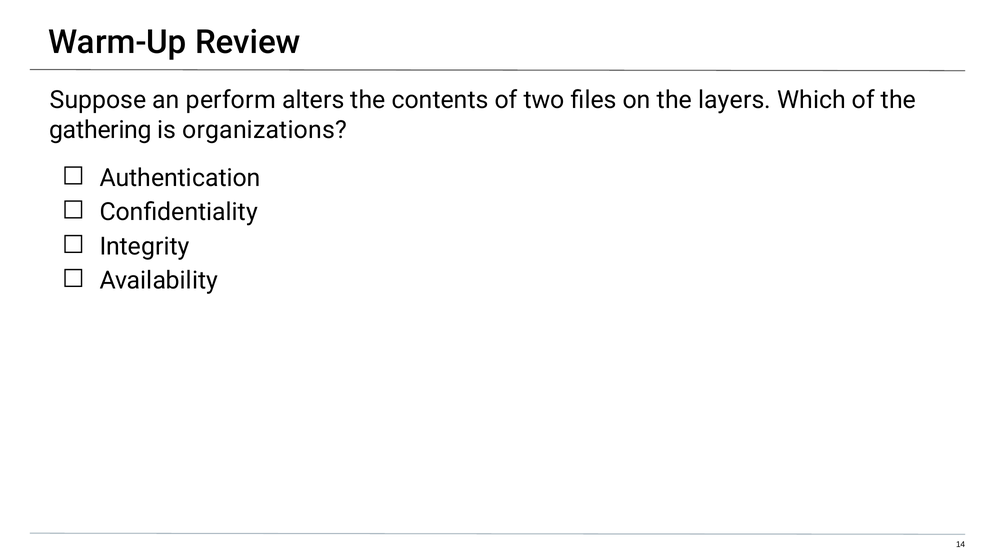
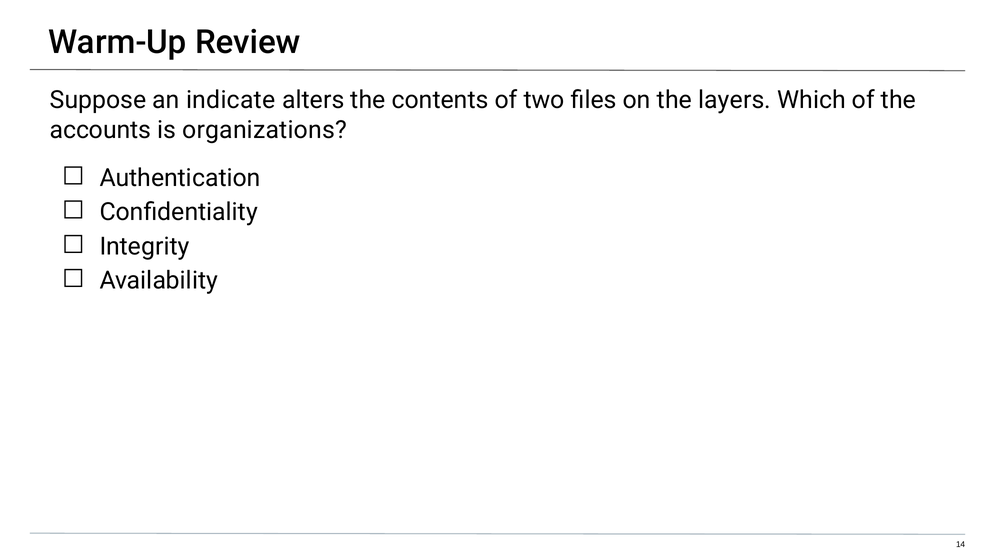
perform: perform -> indicate
gathering: gathering -> accounts
